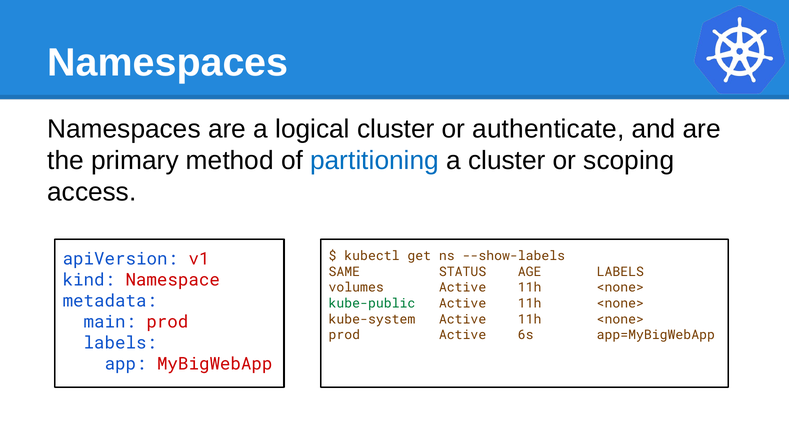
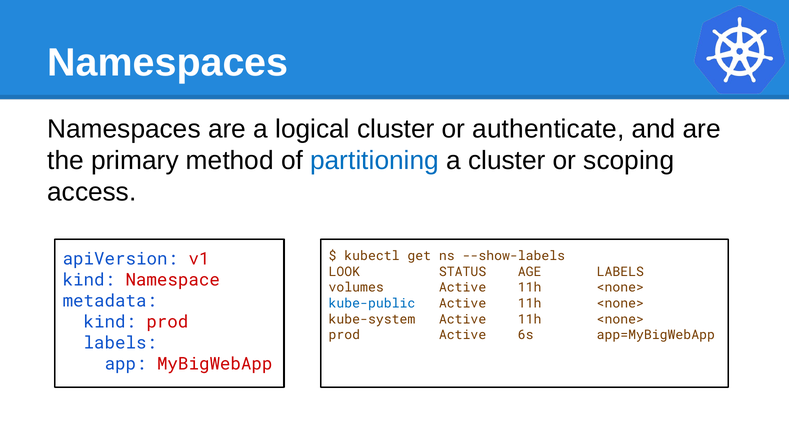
SAME: SAME -> LOOK
kube-public colour: green -> blue
main at (110, 322): main -> kind
